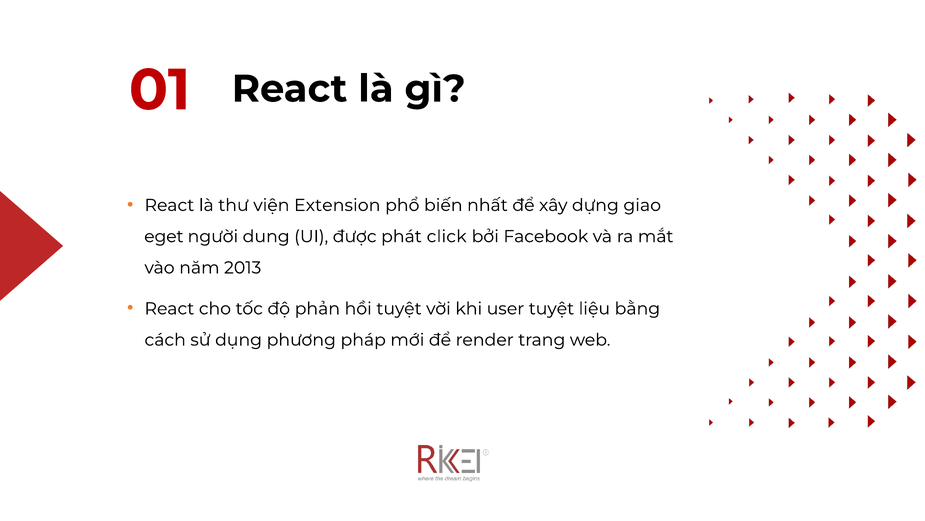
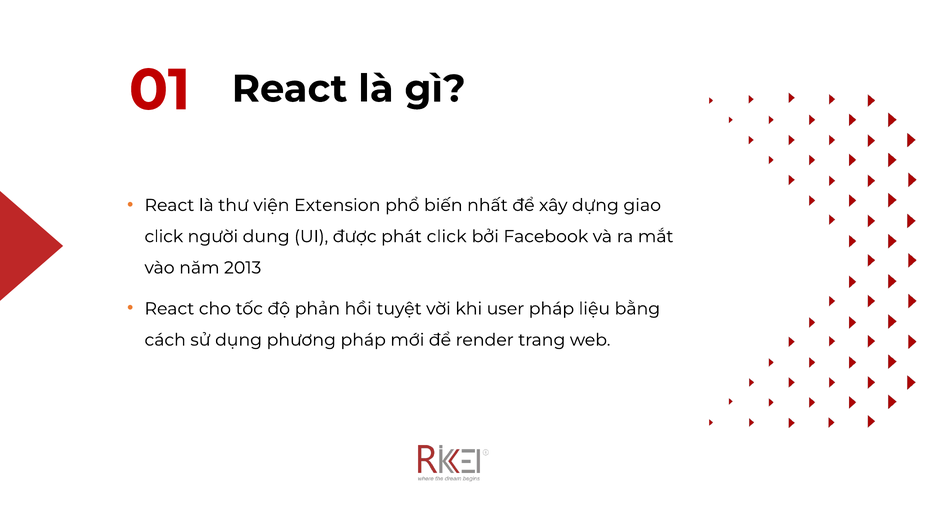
eget at (164, 236): eget -> click
user tuyệt: tuyệt -> pháp
